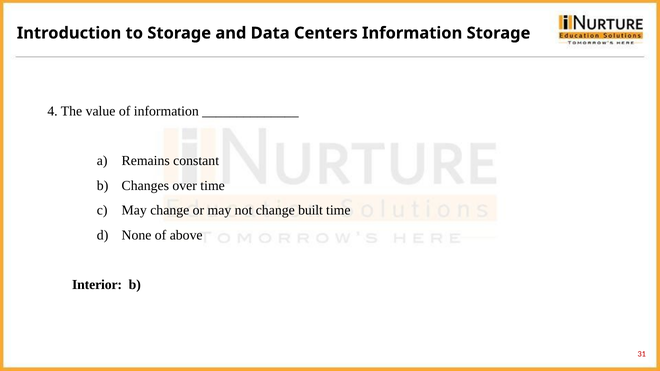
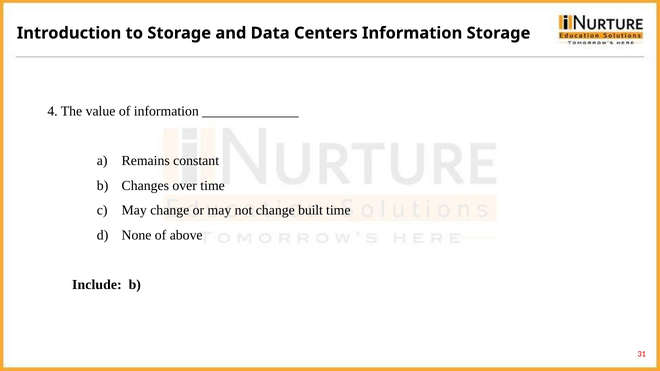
Interior: Interior -> Include
